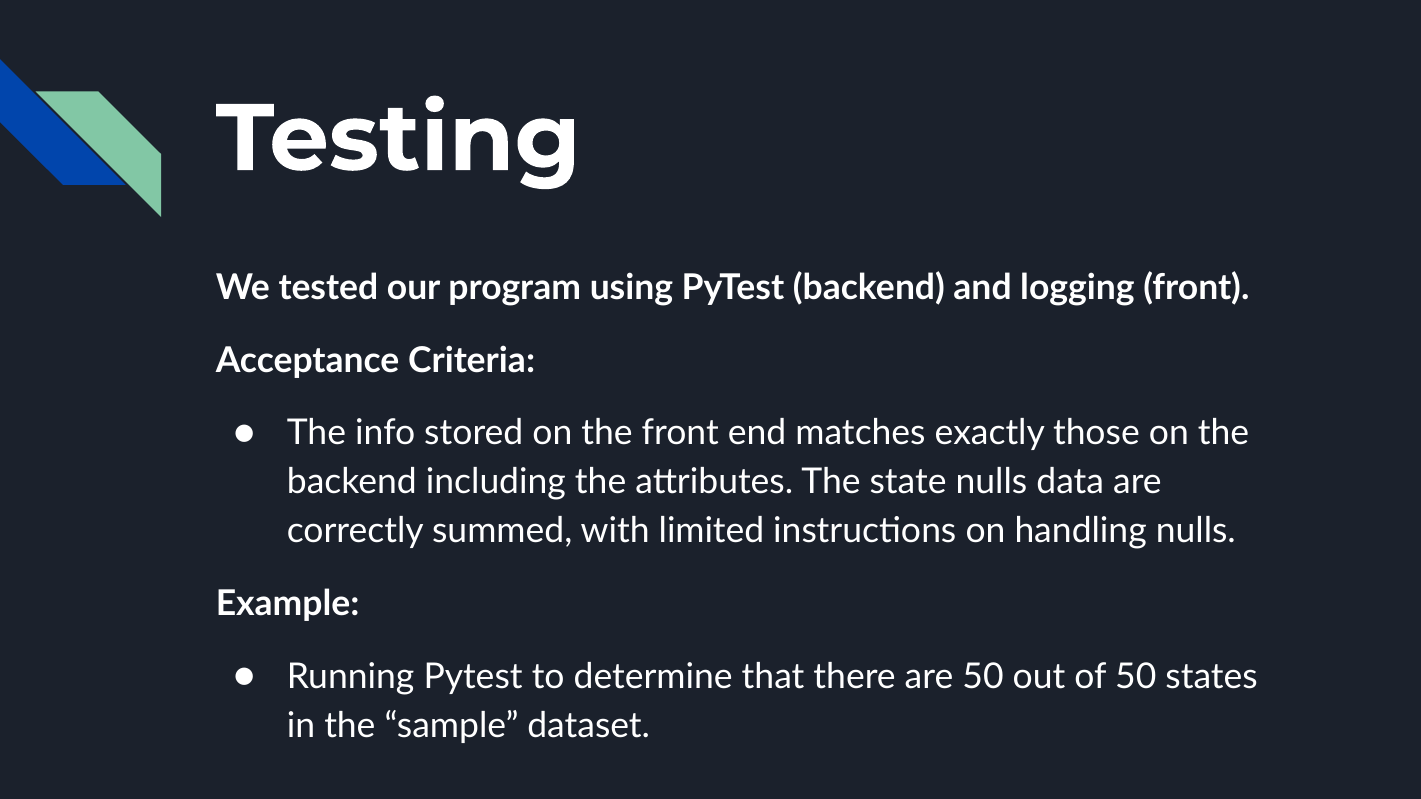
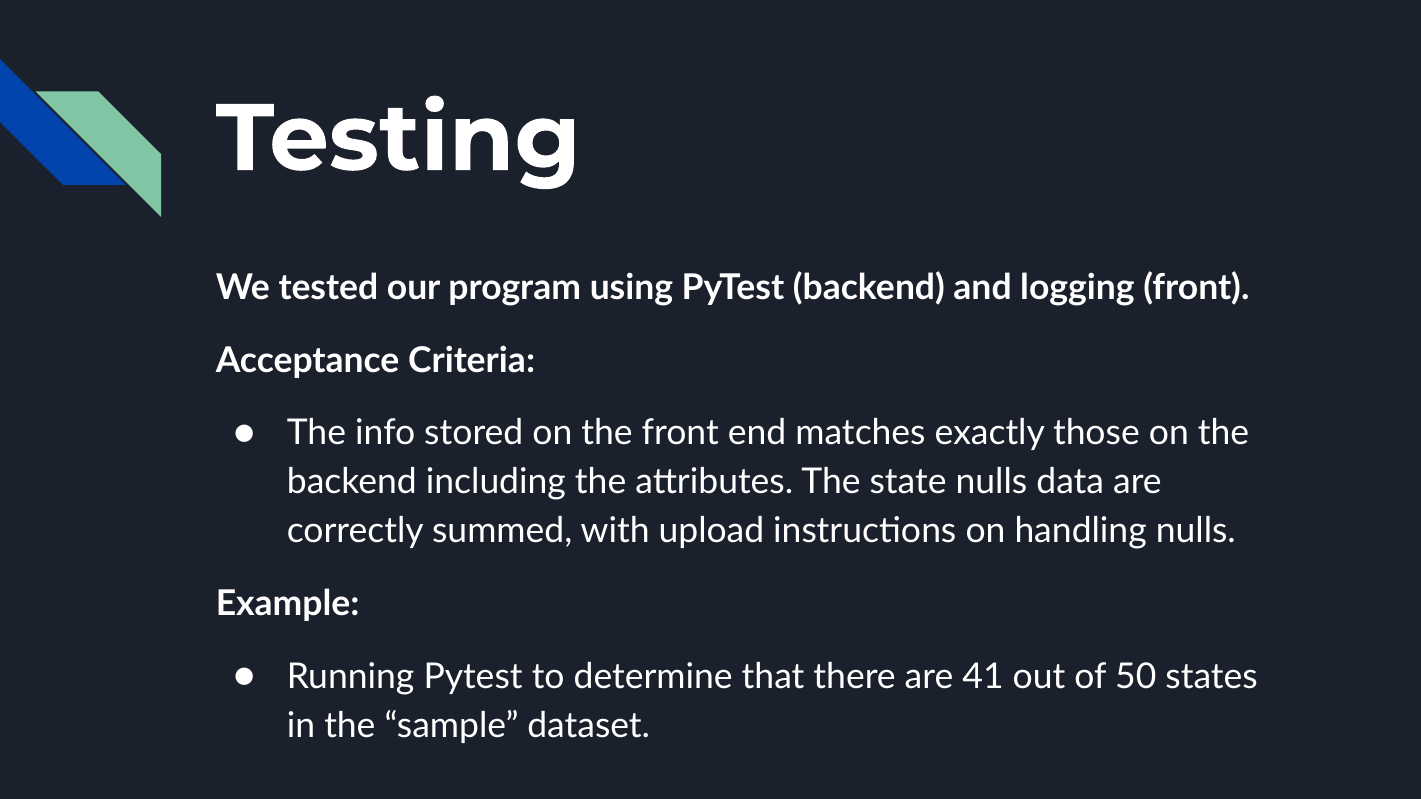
limited: limited -> upload
are 50: 50 -> 41
